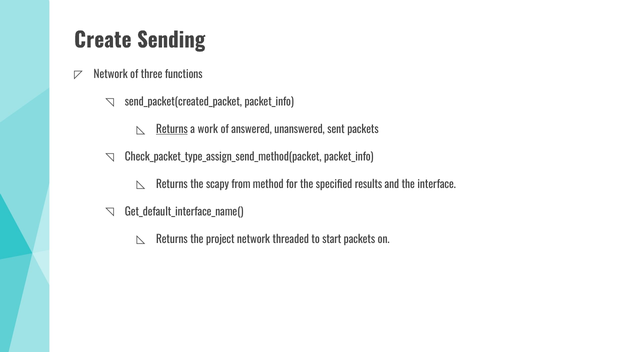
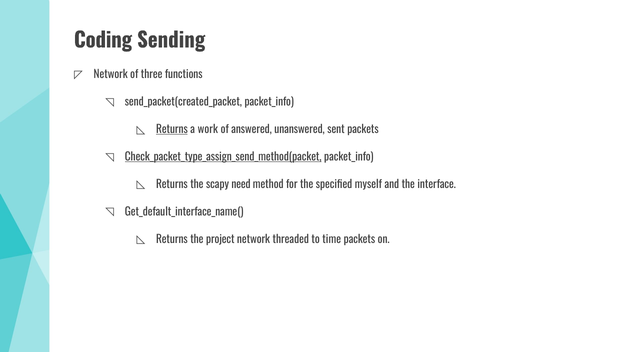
Create: Create -> Coding
Check_packet_type_assign_send_method(packet underline: none -> present
from: from -> need
results: results -> myself
start: start -> time
